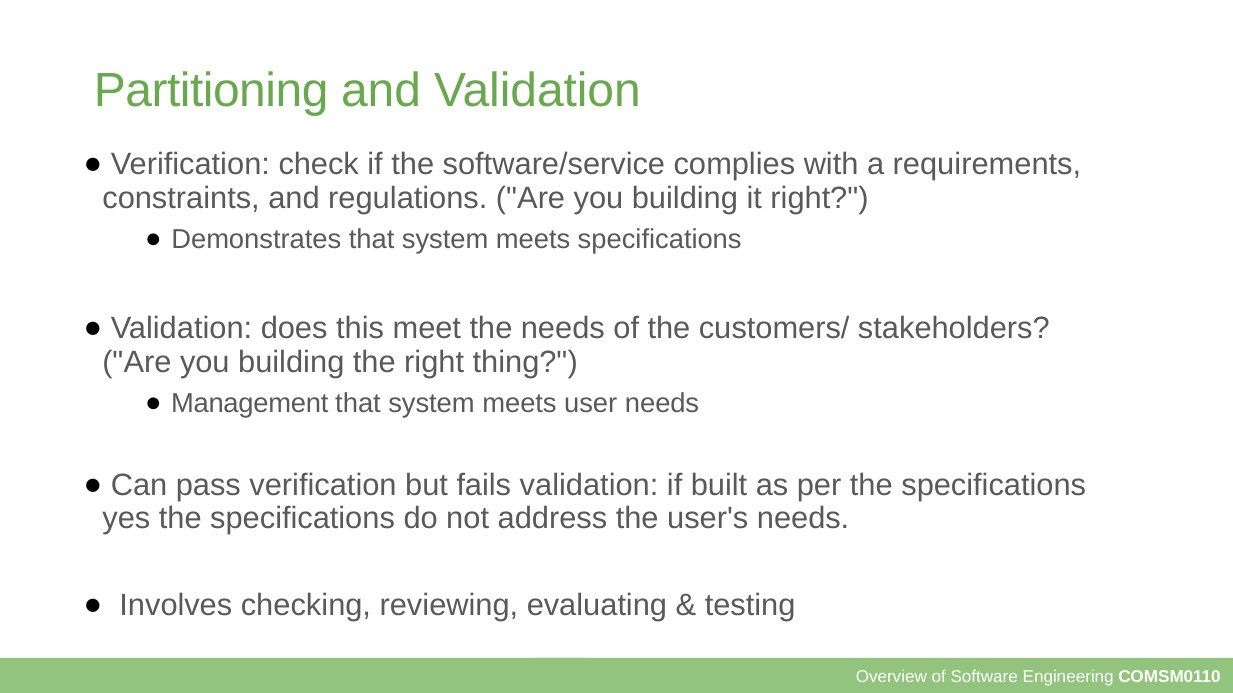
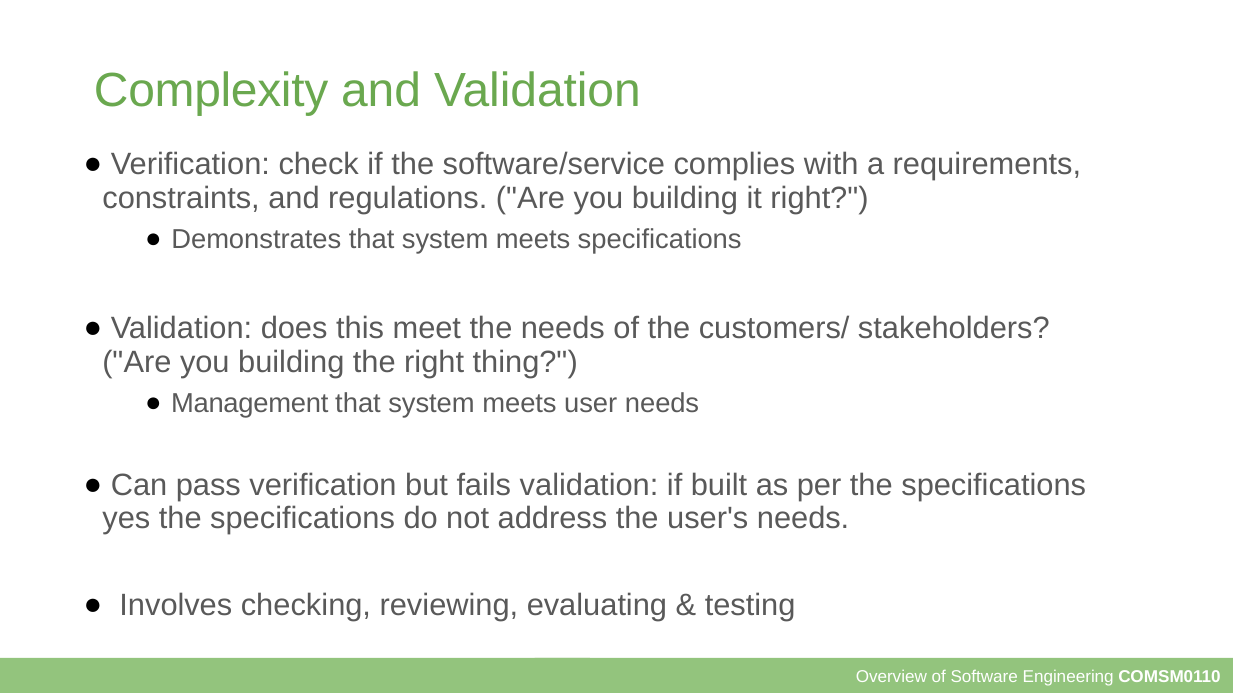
Partitioning: Partitioning -> Complexity
